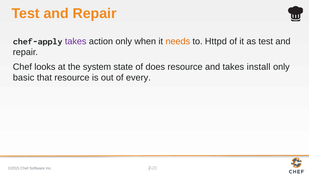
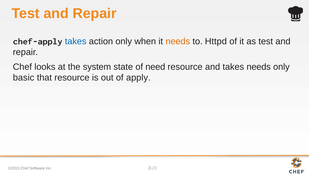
takes at (76, 41) colour: purple -> blue
does: does -> need
takes install: install -> needs
every: every -> apply
